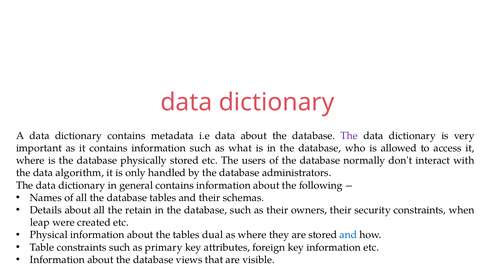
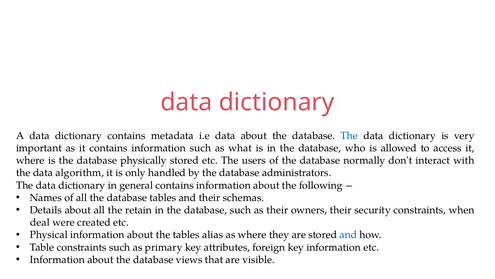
The at (349, 135) colour: purple -> blue
leap: leap -> deal
dual: dual -> alias
